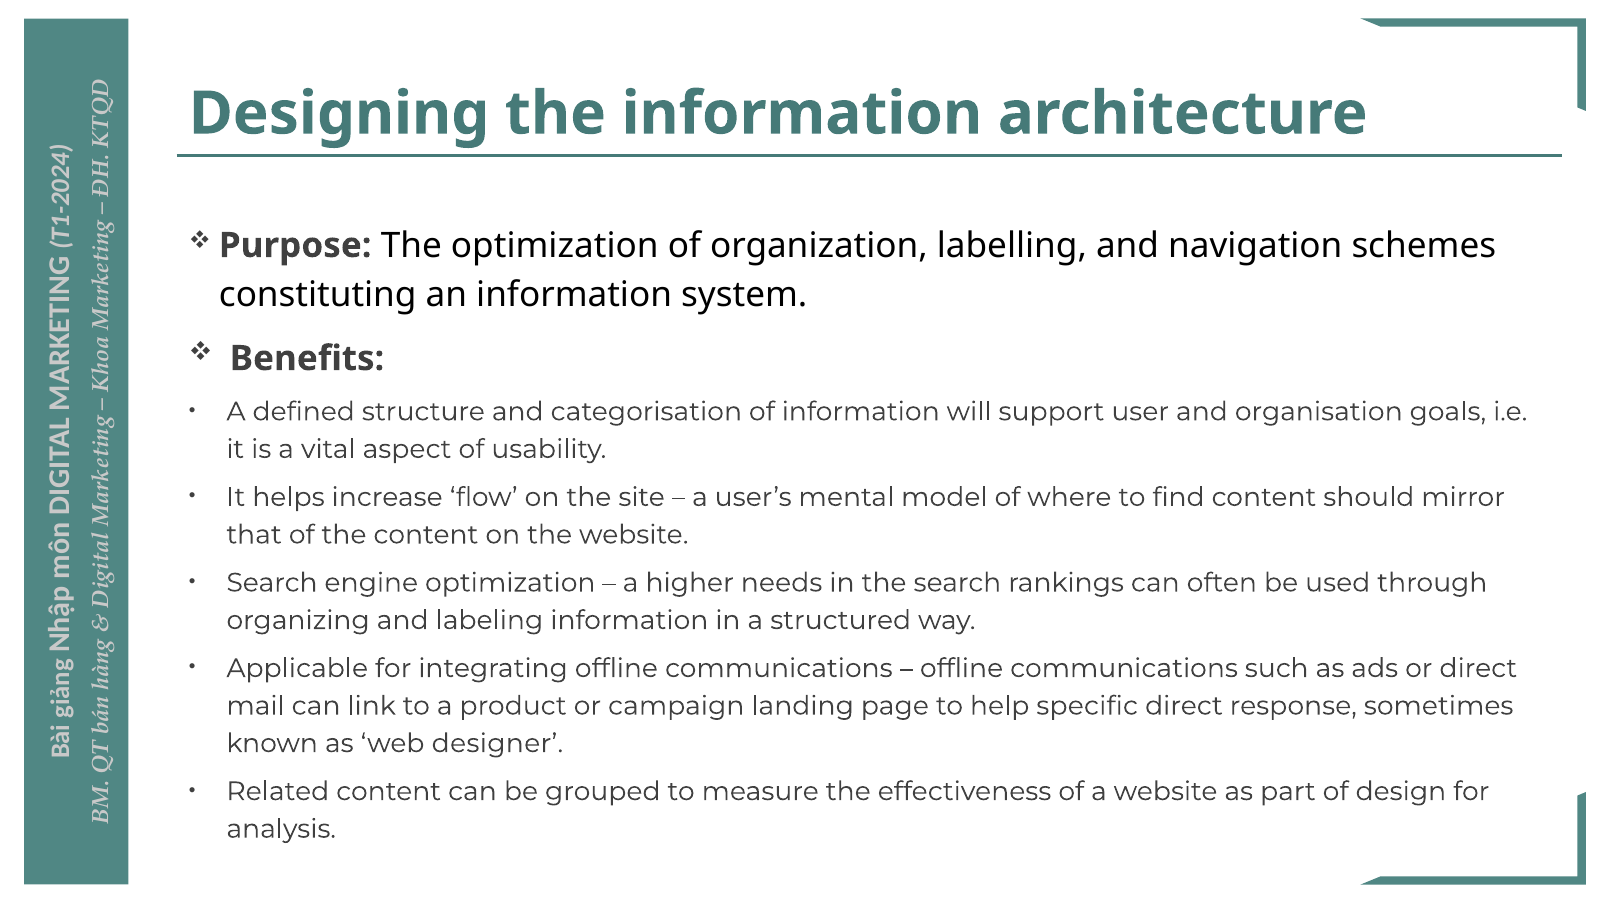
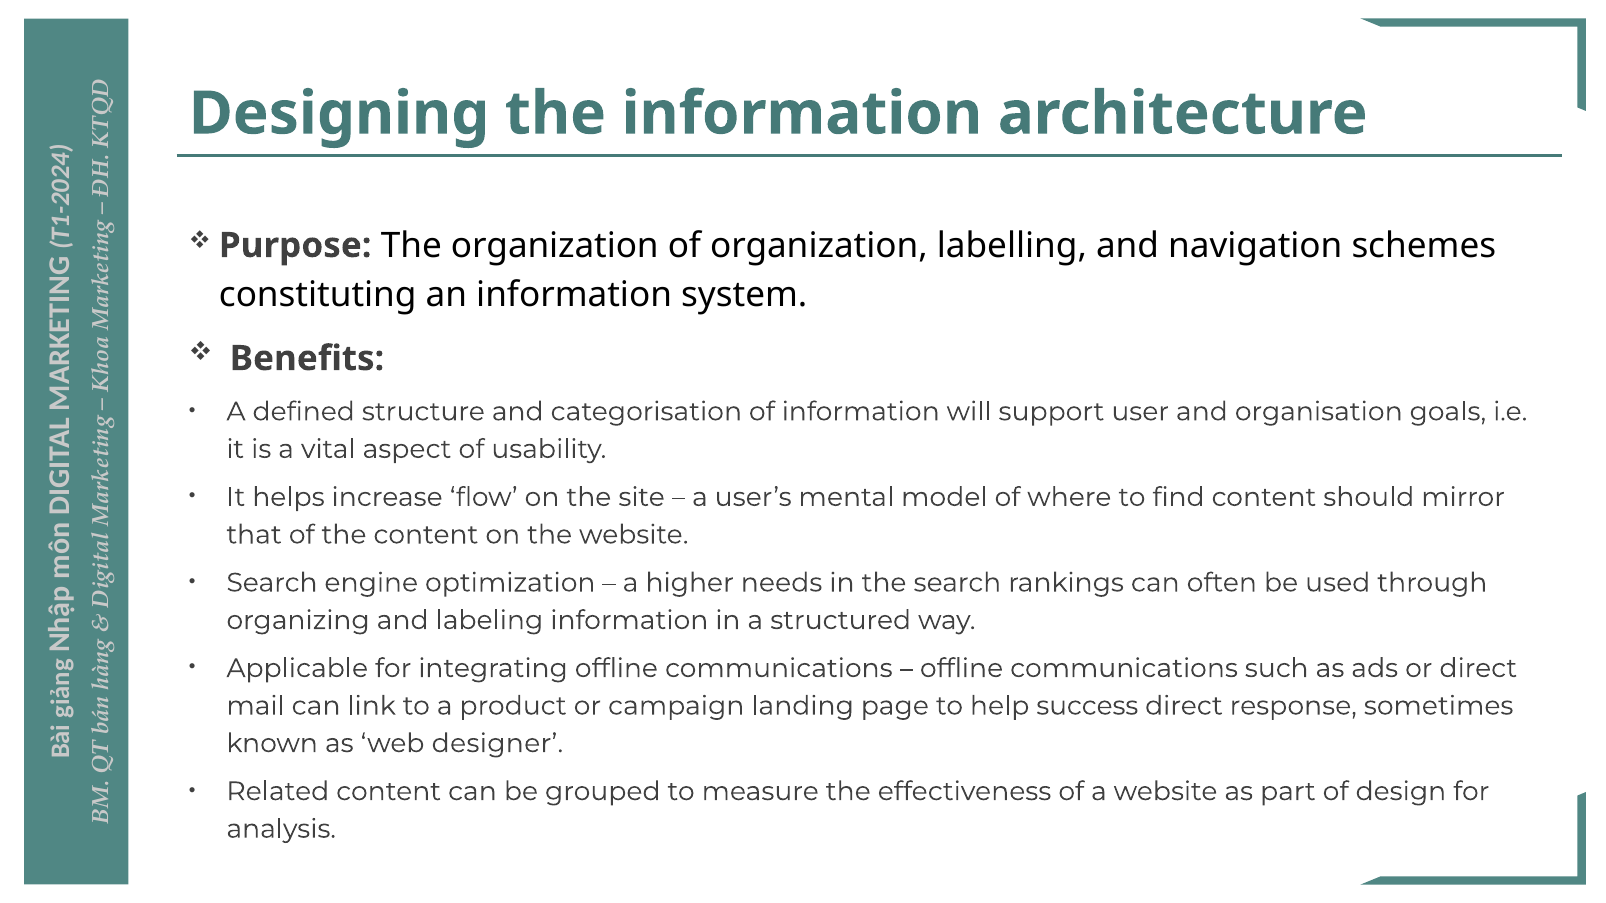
The optimization: optimization -> organization
specific: specific -> success
